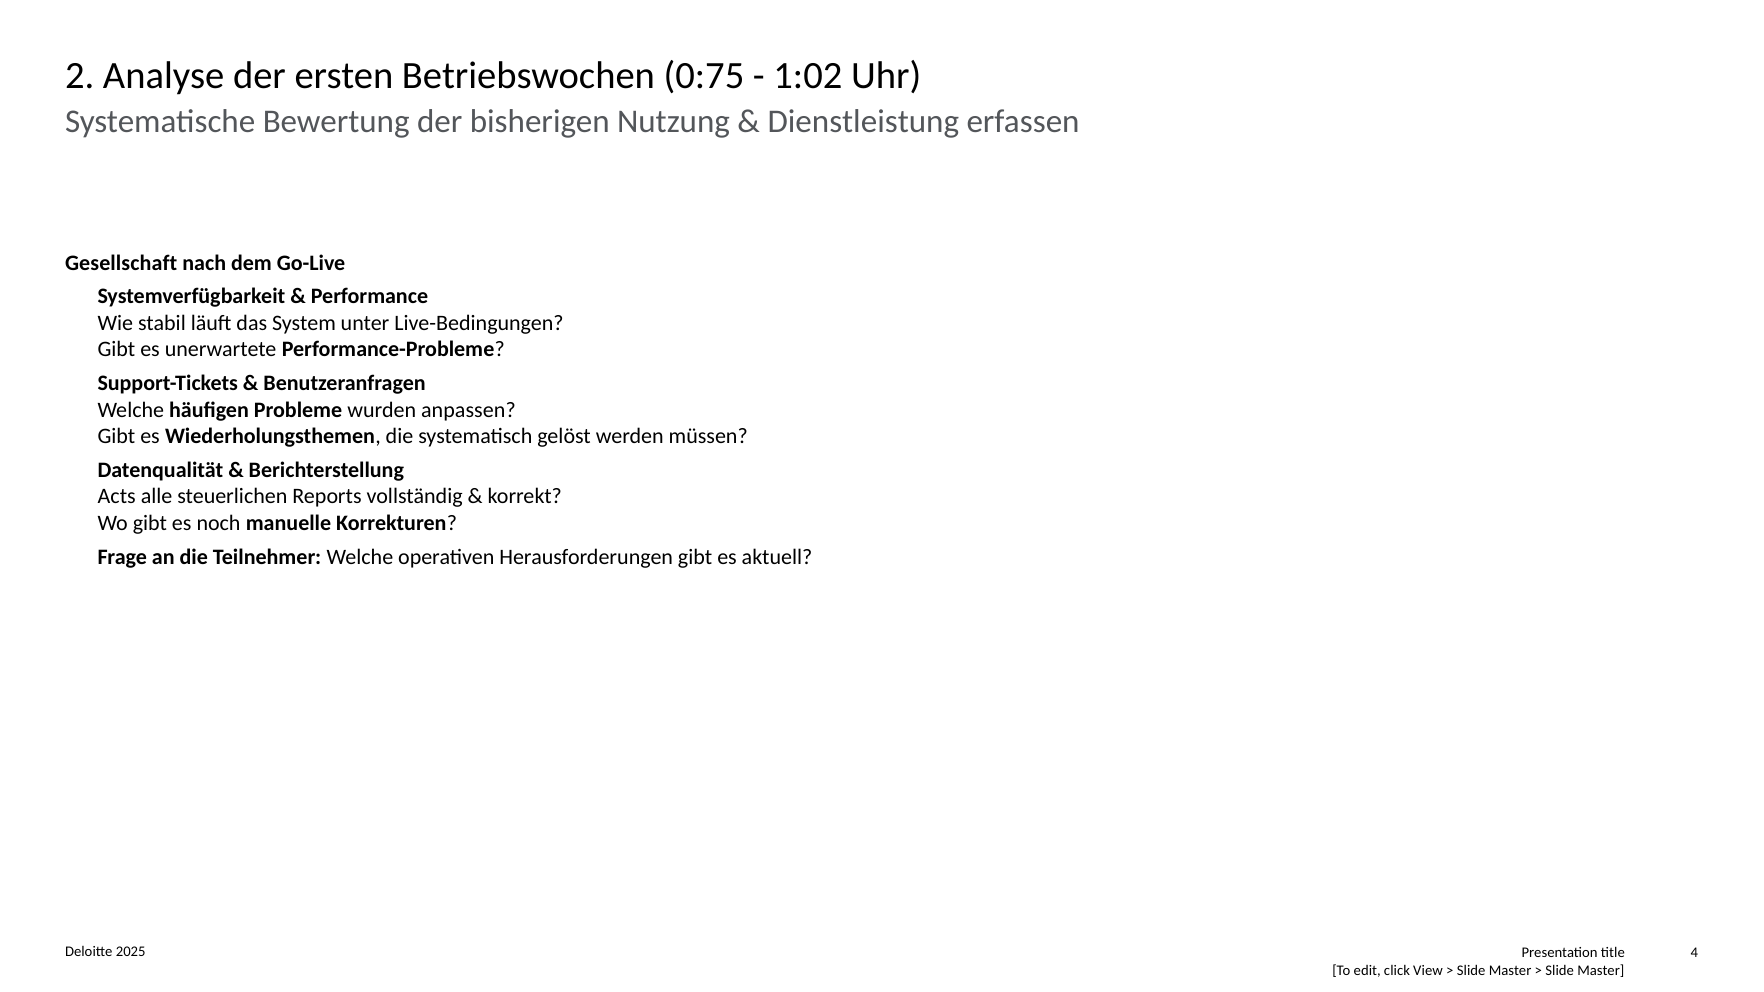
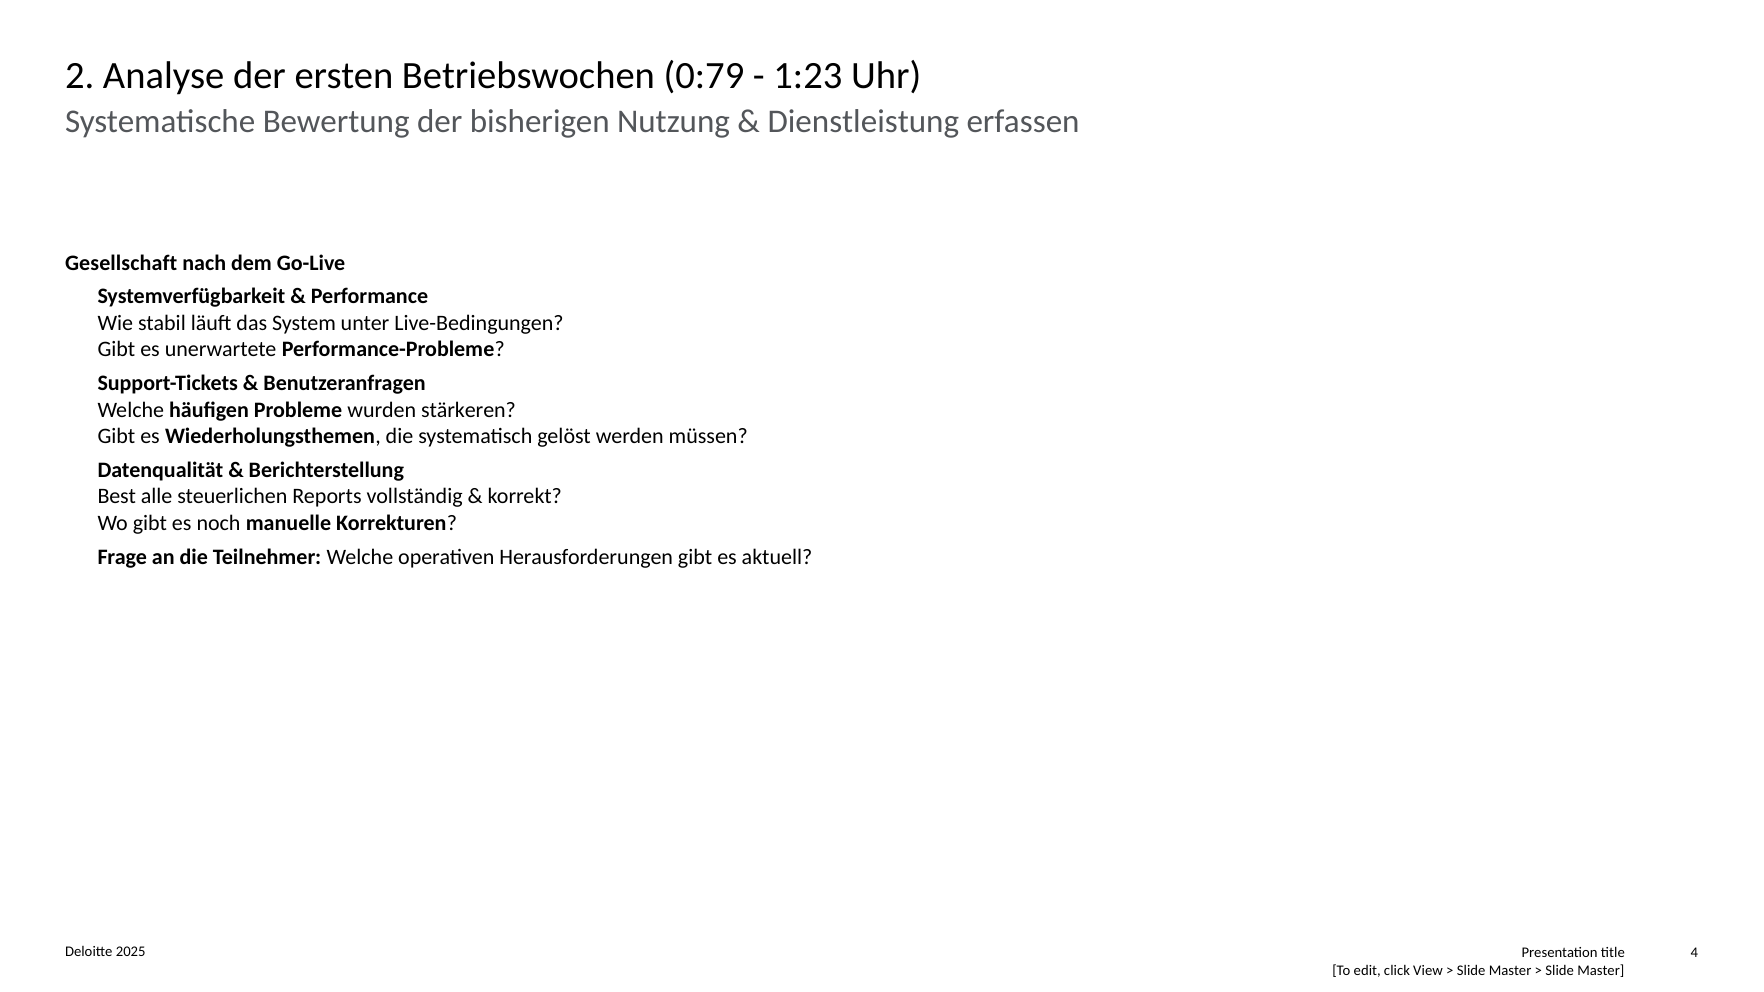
0:75: 0:75 -> 0:79
1:02: 1:02 -> 1:23
anpassen: anpassen -> stärkeren
Acts: Acts -> Best
